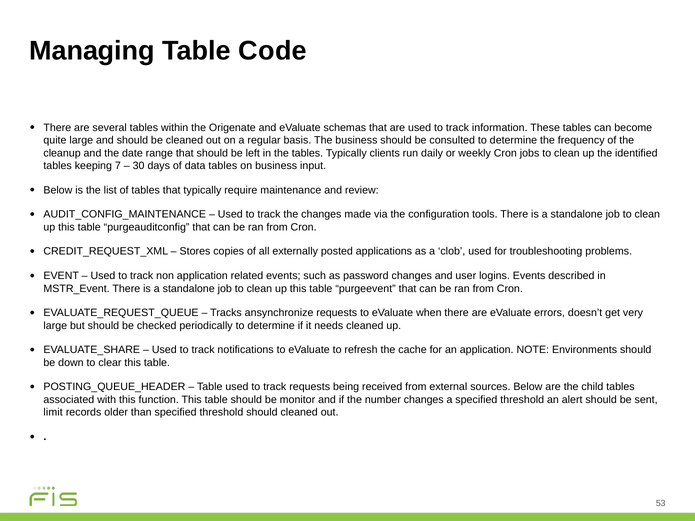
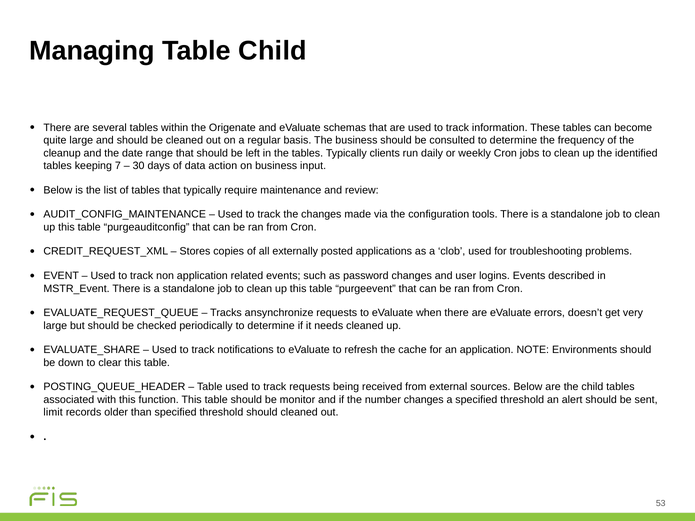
Table Code: Code -> Child
data tables: tables -> action
